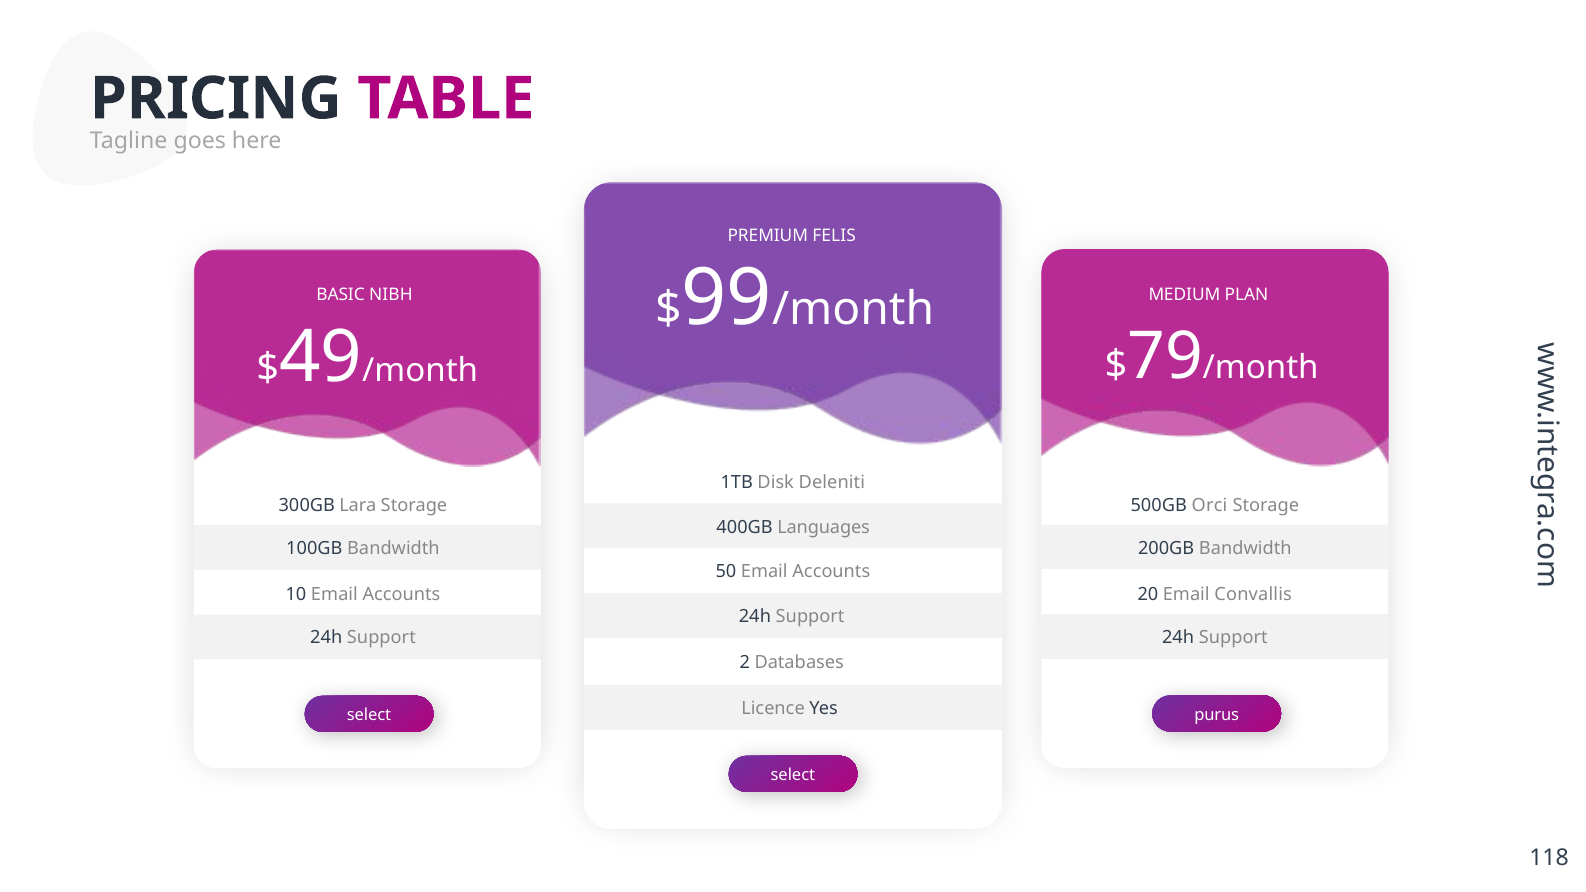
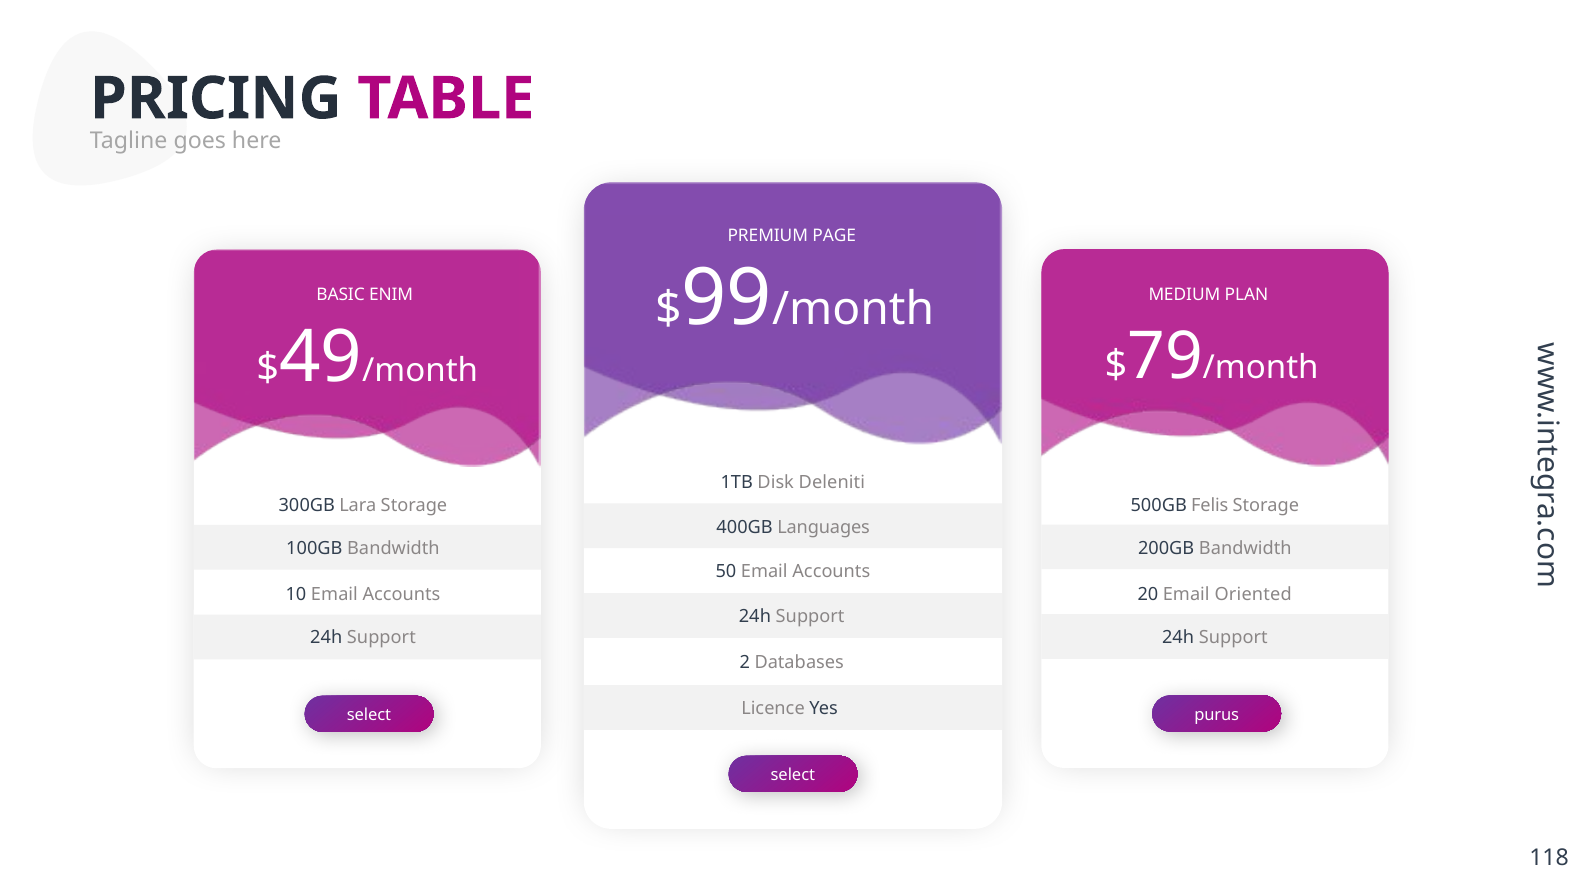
FELIS: FELIS -> PAGE
NIBH: NIBH -> ENIM
Orci: Orci -> Felis
Convallis: Convallis -> Oriented
